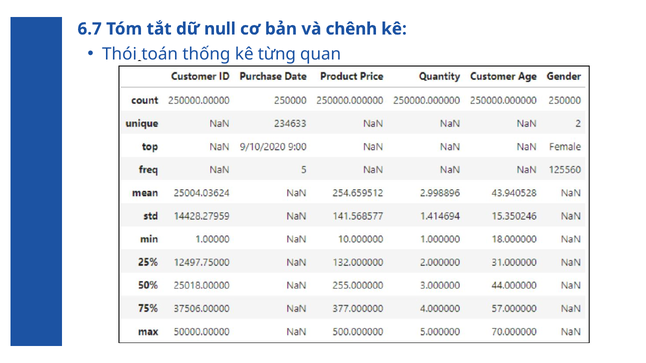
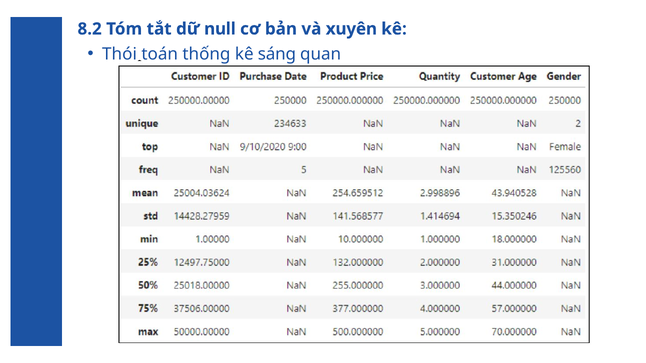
6.7: 6.7 -> 8.2
chênh: chênh -> xuyên
từng: từng -> sáng
